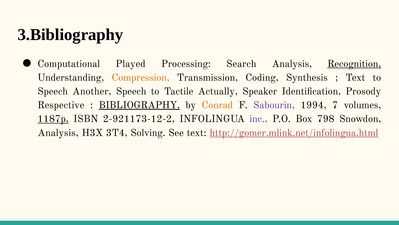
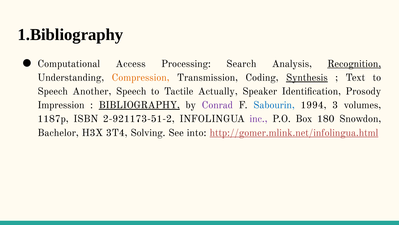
3.Bibliography: 3.Bibliography -> 1.Bibliography
Played: Played -> Access
Synthesis underline: none -> present
Respective: Respective -> Impression
Conrad colour: orange -> purple
Sabourin colour: purple -> blue
7: 7 -> 3
1187p underline: present -> none
2-921173-12-2: 2-921173-12-2 -> 2-921173-51-2
798: 798 -> 180
Analysis at (58, 132): Analysis -> Bachelor
See text: text -> into
